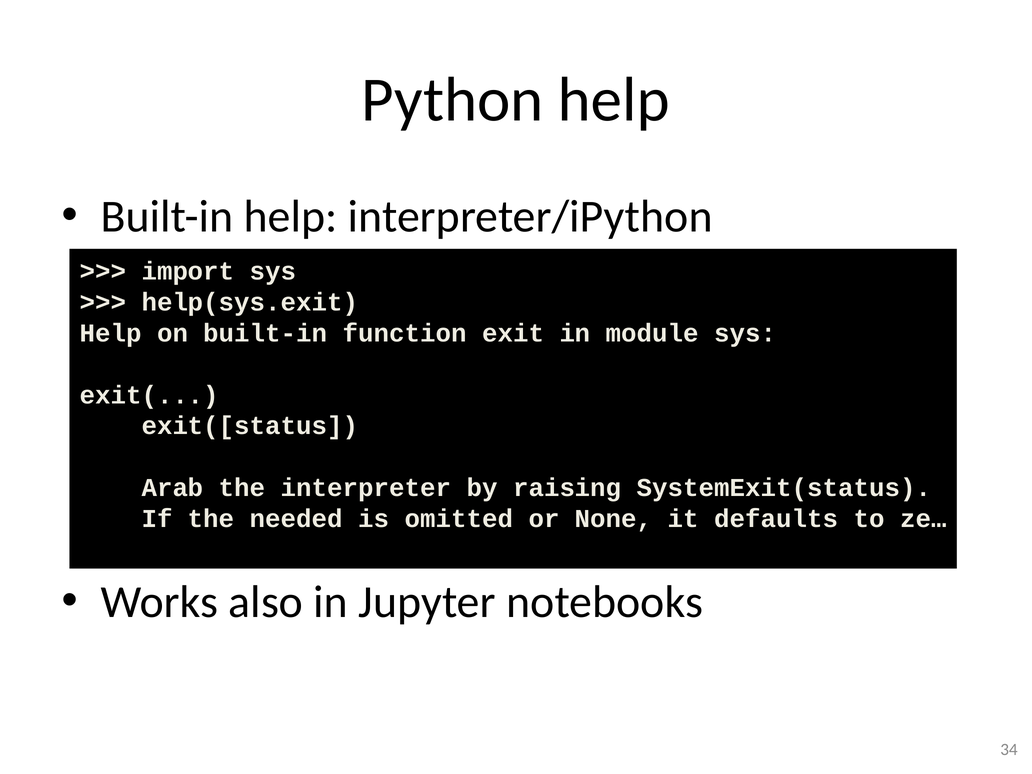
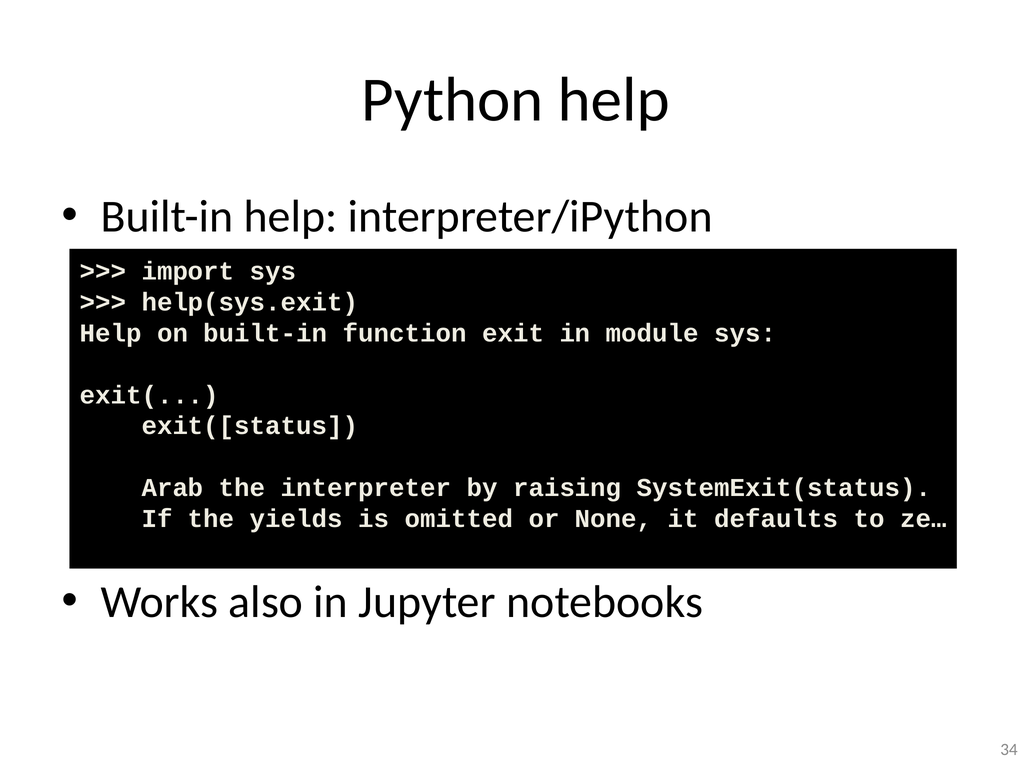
needed: needed -> yields
